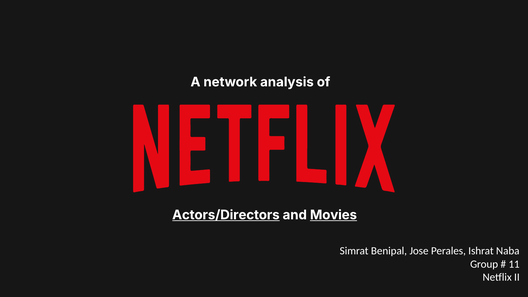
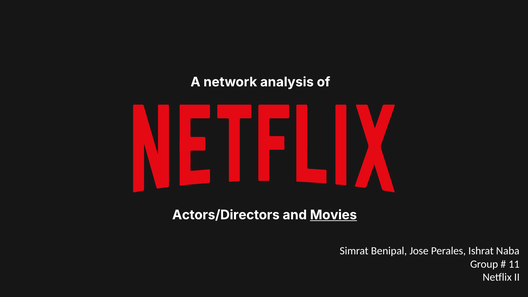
Actors/Directors underline: present -> none
